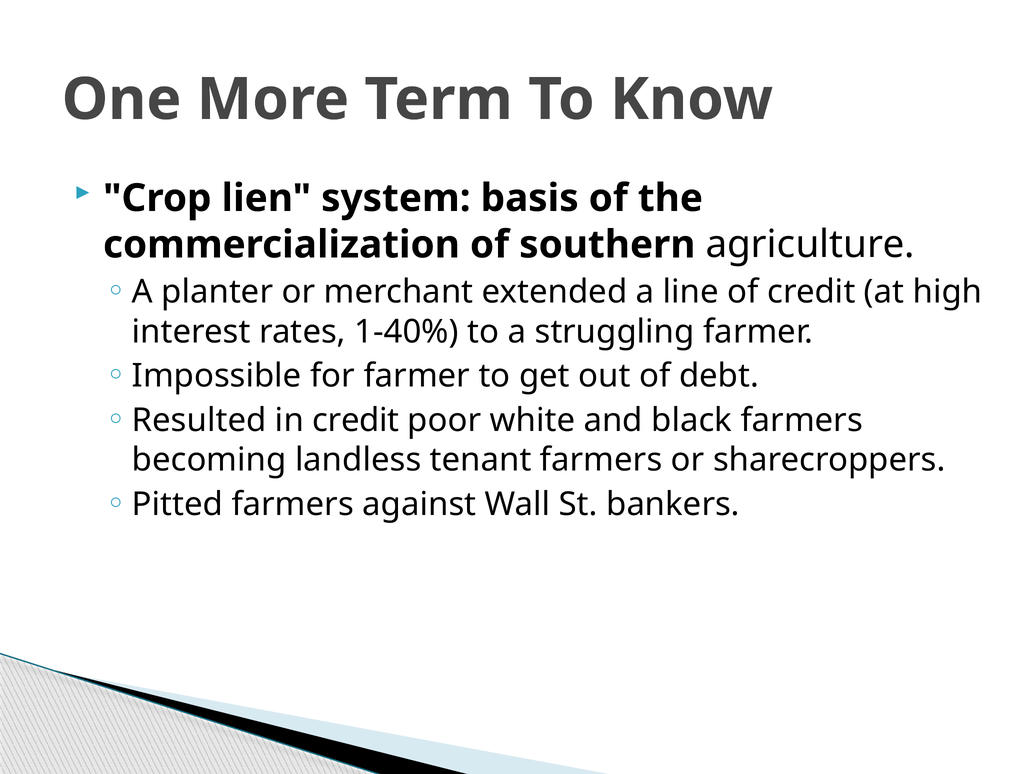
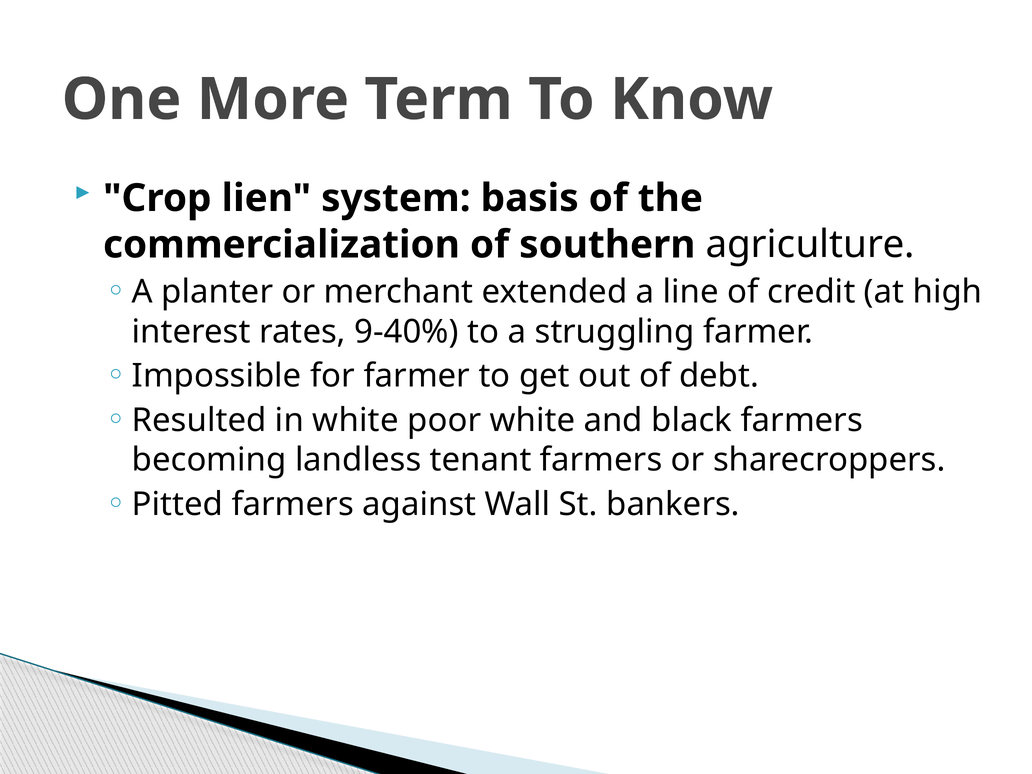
1-40%: 1-40% -> 9-40%
in credit: credit -> white
